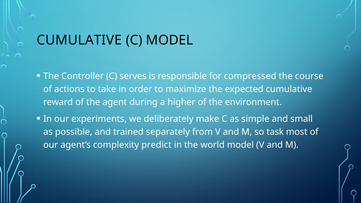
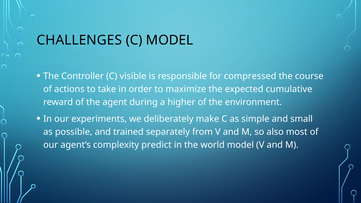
CUMULATIVE at (79, 40): CUMULATIVE -> CHALLENGES
serves: serves -> visible
task: task -> also
